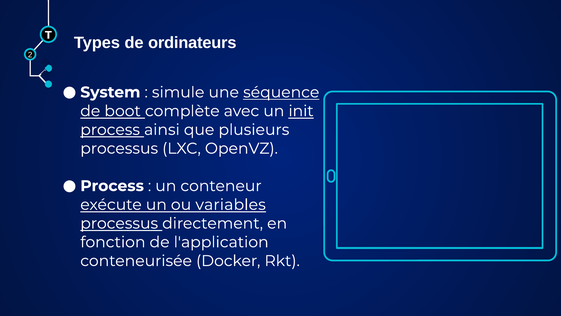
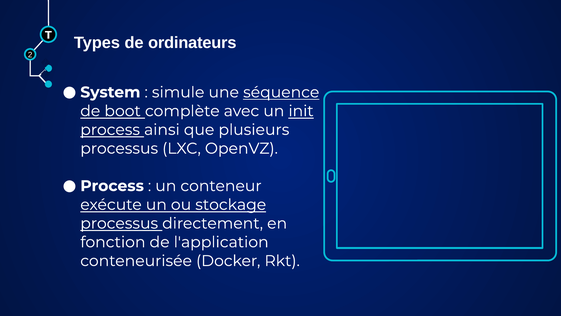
variables: variables -> stockage
